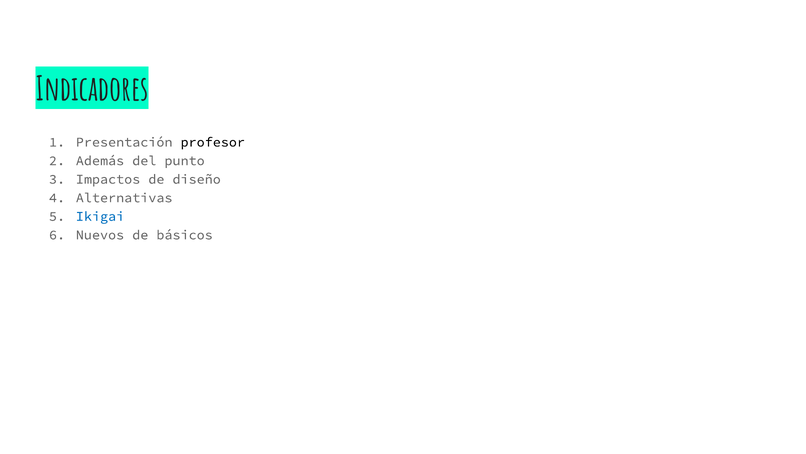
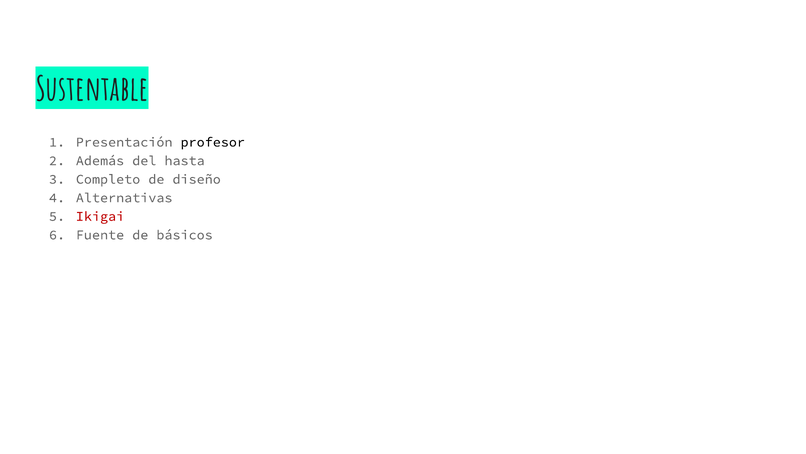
Indicadores: Indicadores -> Sustentable
punto: punto -> hasta
Impactos: Impactos -> Completo
Ikigai colour: blue -> red
Nuevos: Nuevos -> Fuente
